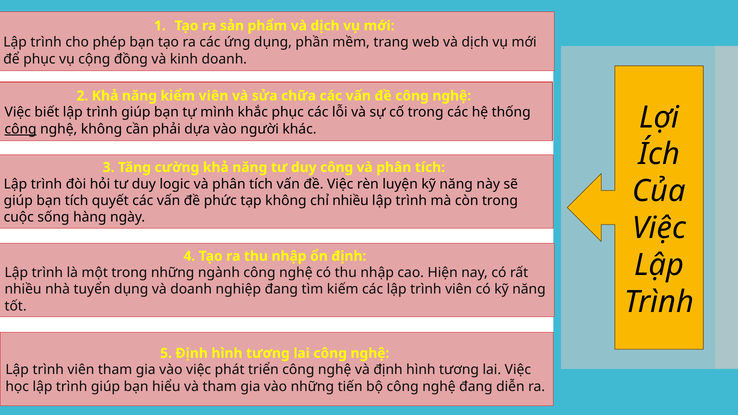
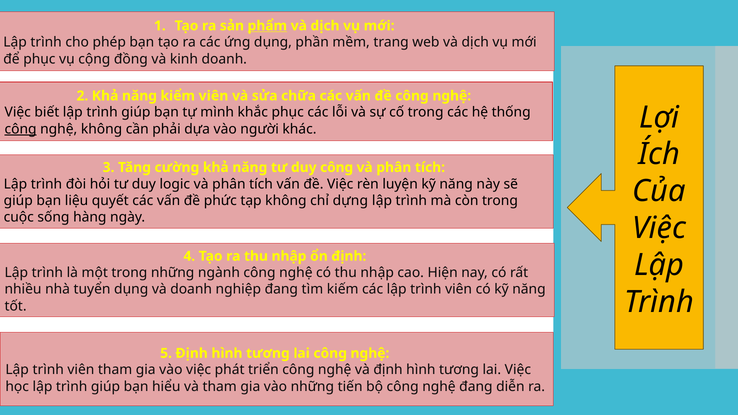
phẩm underline: none -> present
bạn tích: tích -> liệu
chỉ nhiều: nhiều -> dựng
